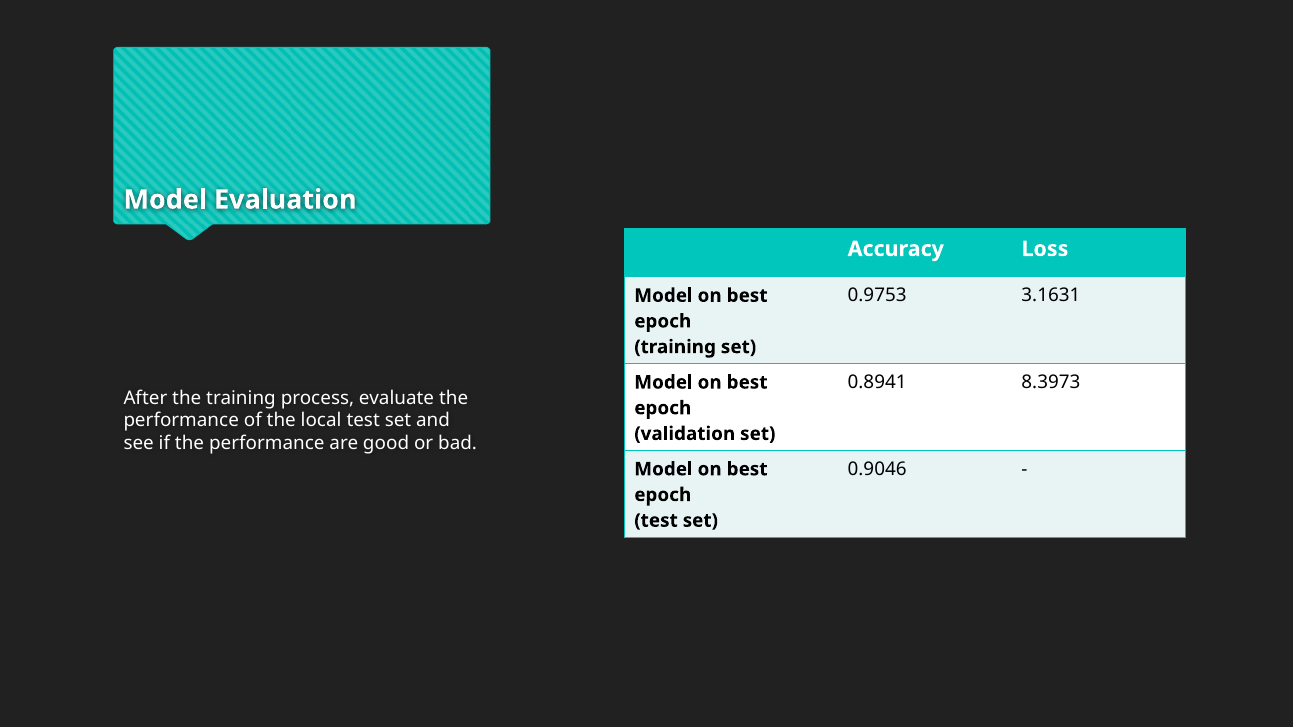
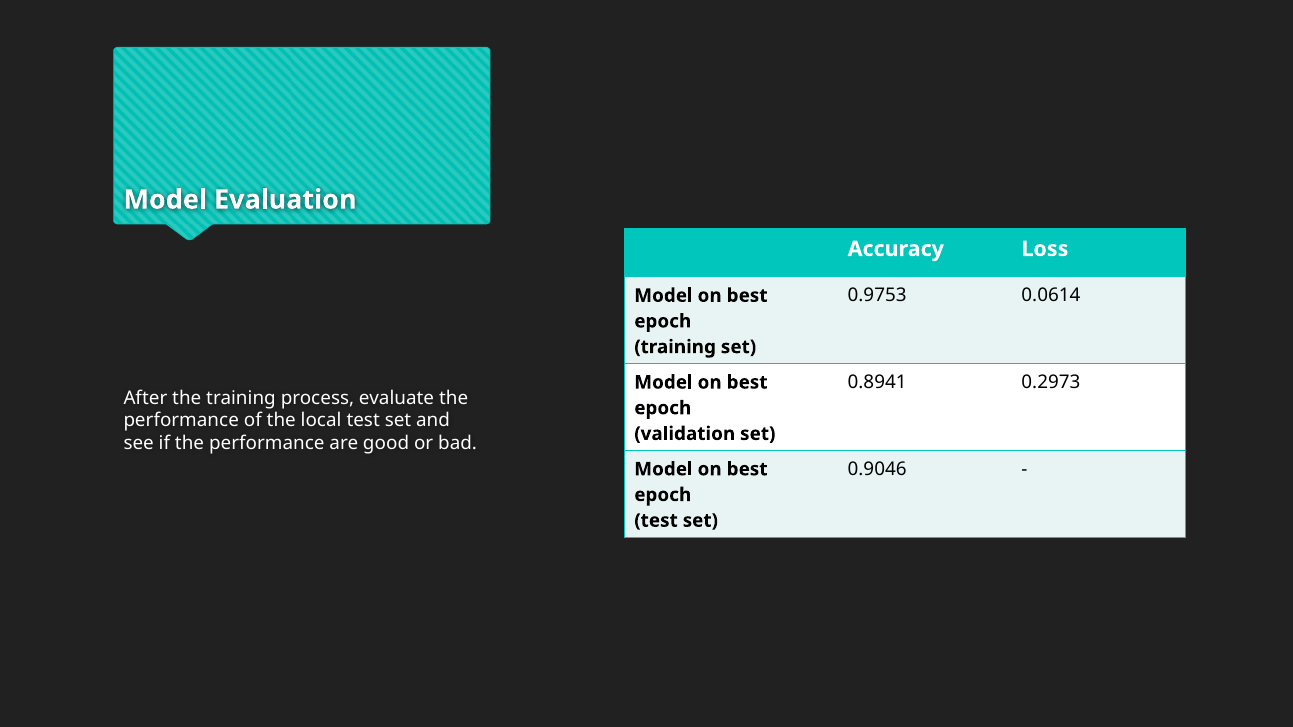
3.1631: 3.1631 -> 0.0614
8.3973: 8.3973 -> 0.2973
